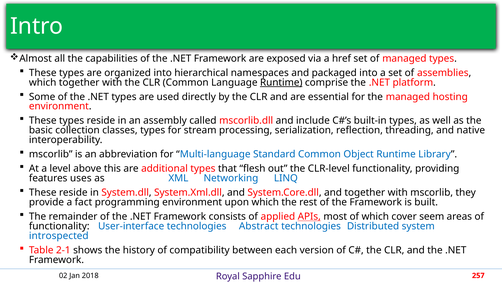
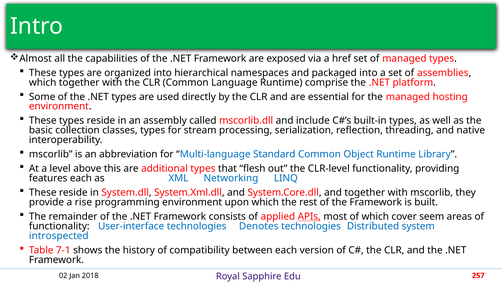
Runtime at (281, 83) underline: present -> none
features uses: uses -> each
fact: fact -> rise
Abstract: Abstract -> Denotes
2-1: 2-1 -> 7-1
